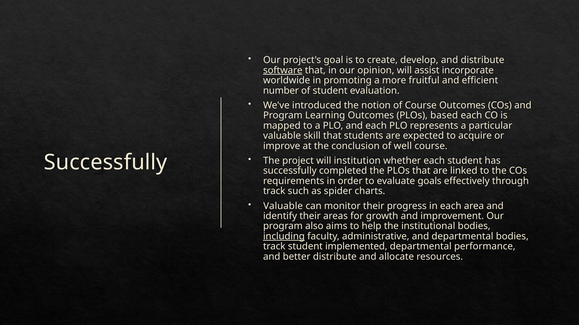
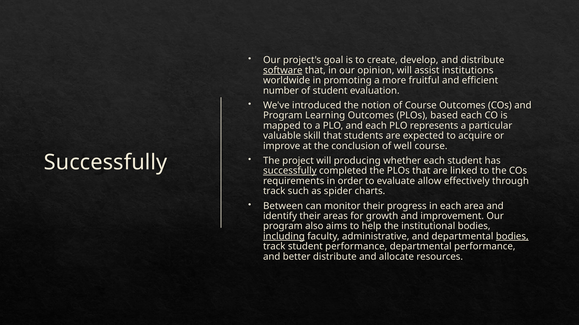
incorporate: incorporate -> institutions
institution: institution -> producing
successfully at (290, 171) underline: none -> present
goals: goals -> allow
Valuable at (283, 206): Valuable -> Between
bodies at (512, 237) underline: none -> present
student implemented: implemented -> performance
